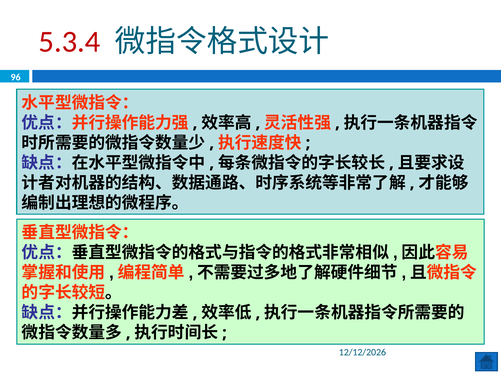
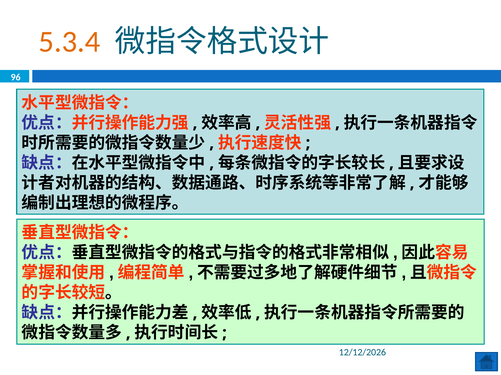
5.3.4 colour: red -> orange
